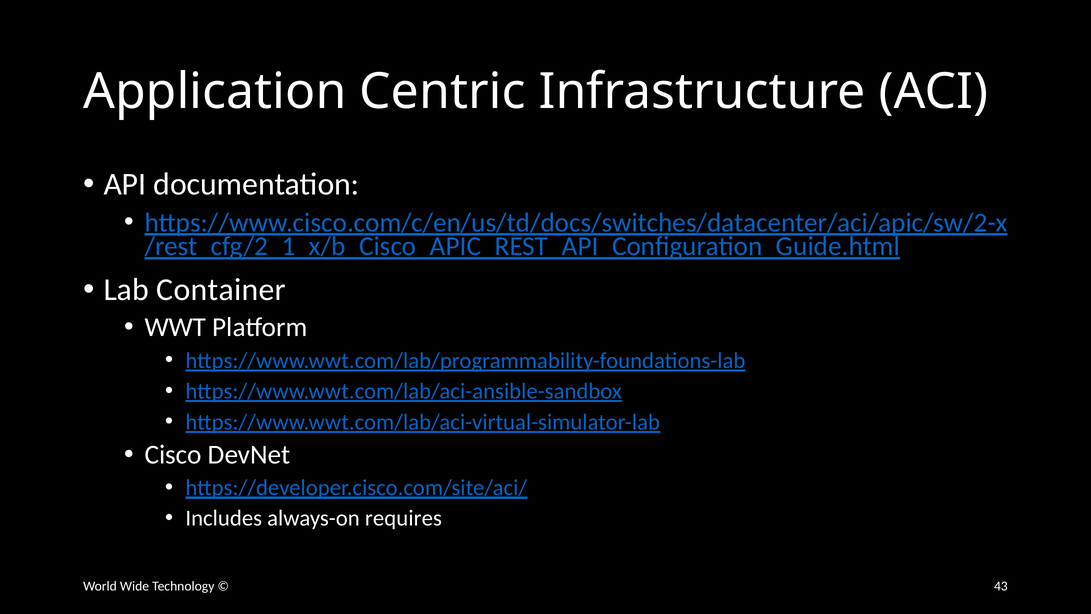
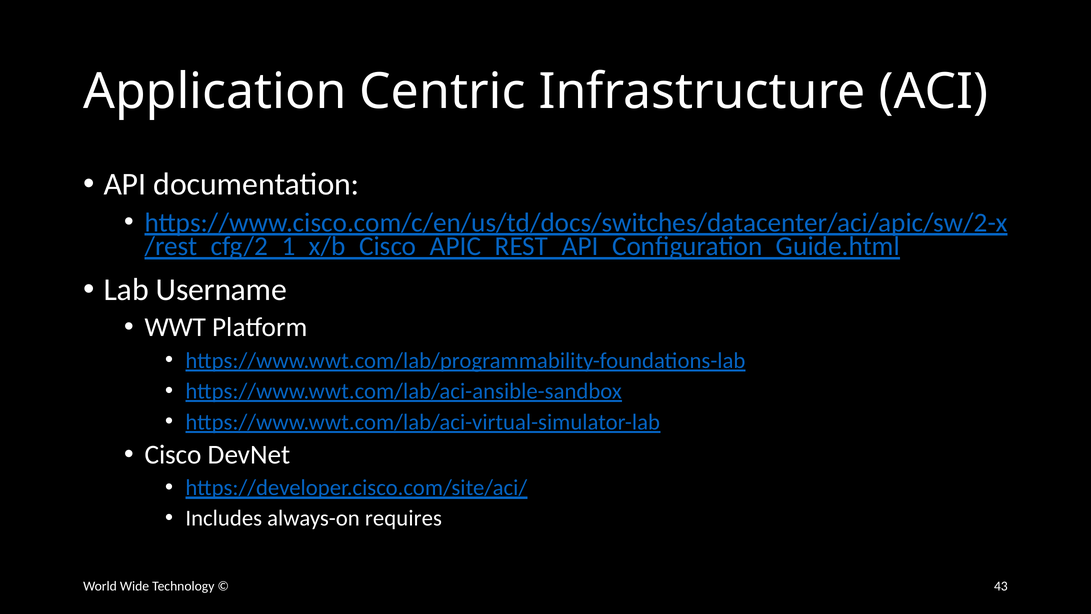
Container: Container -> Username
